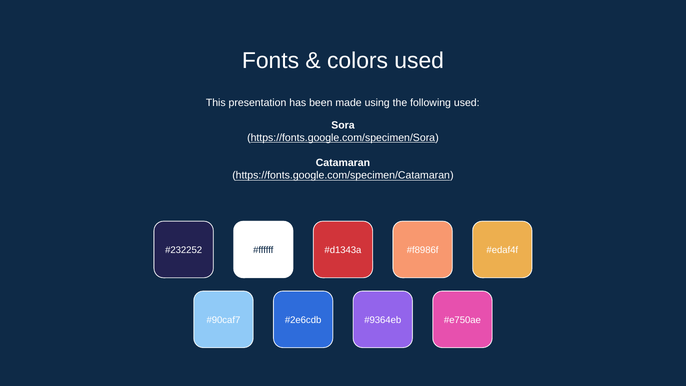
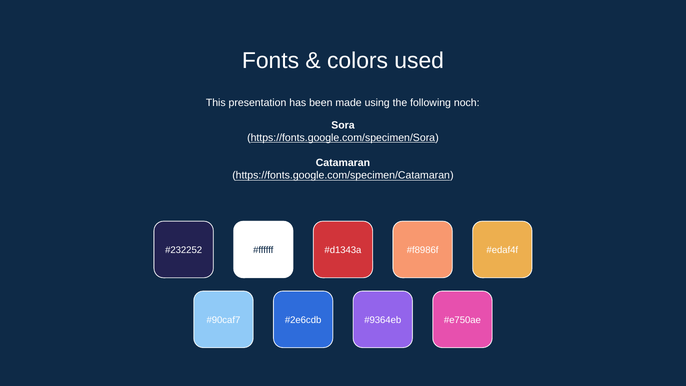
following used: used -> noch
